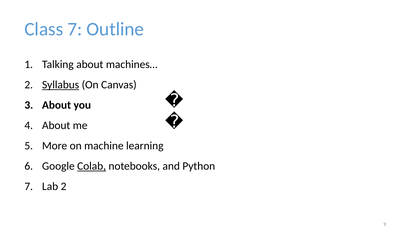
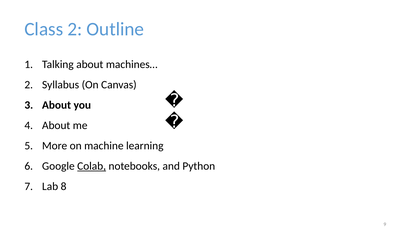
Class 7: 7 -> 2
Syllabus underline: present -> none
Lab 2: 2 -> 8
